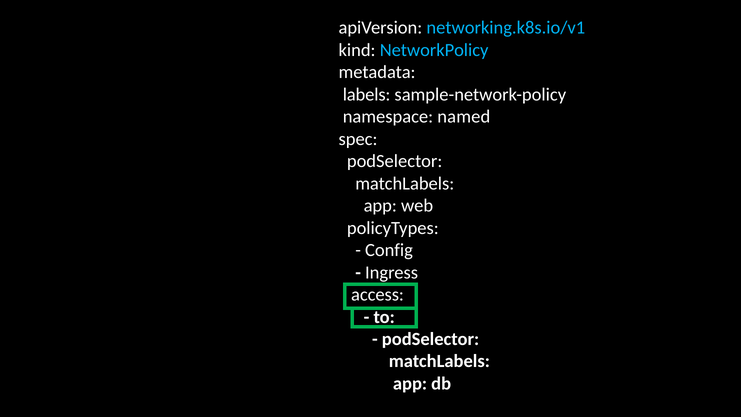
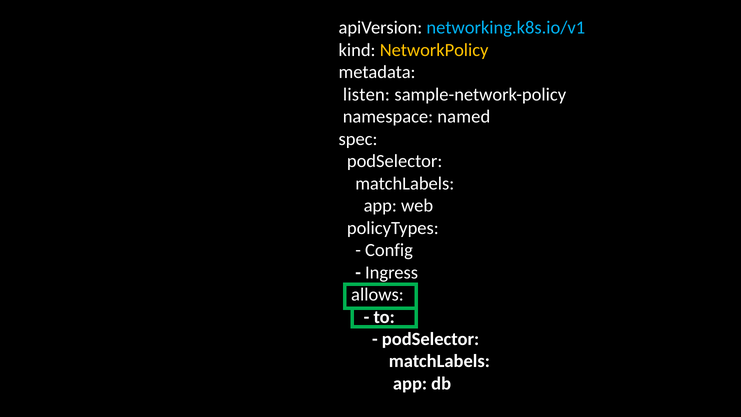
NetworkPolicy colour: light blue -> yellow
labels: labels -> listen
access: access -> allows
